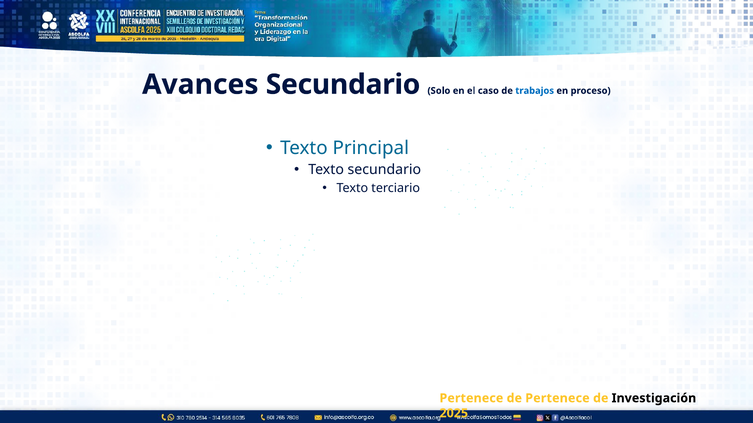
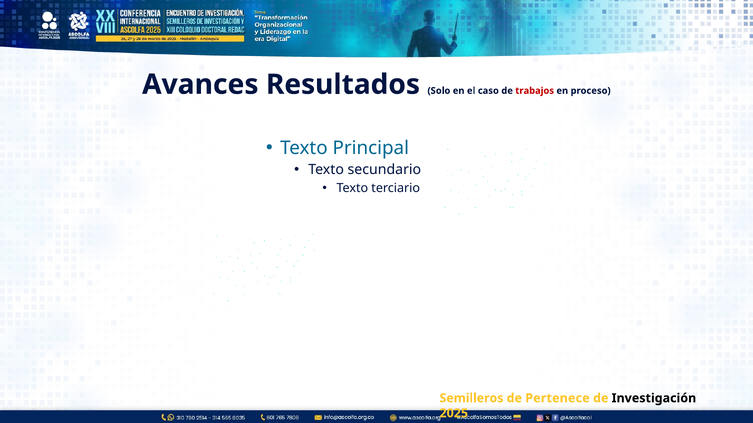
Avances Secundario: Secundario -> Resultados
trabajos colour: blue -> red
Pertenece at (471, 399): Pertenece -> Semilleros
